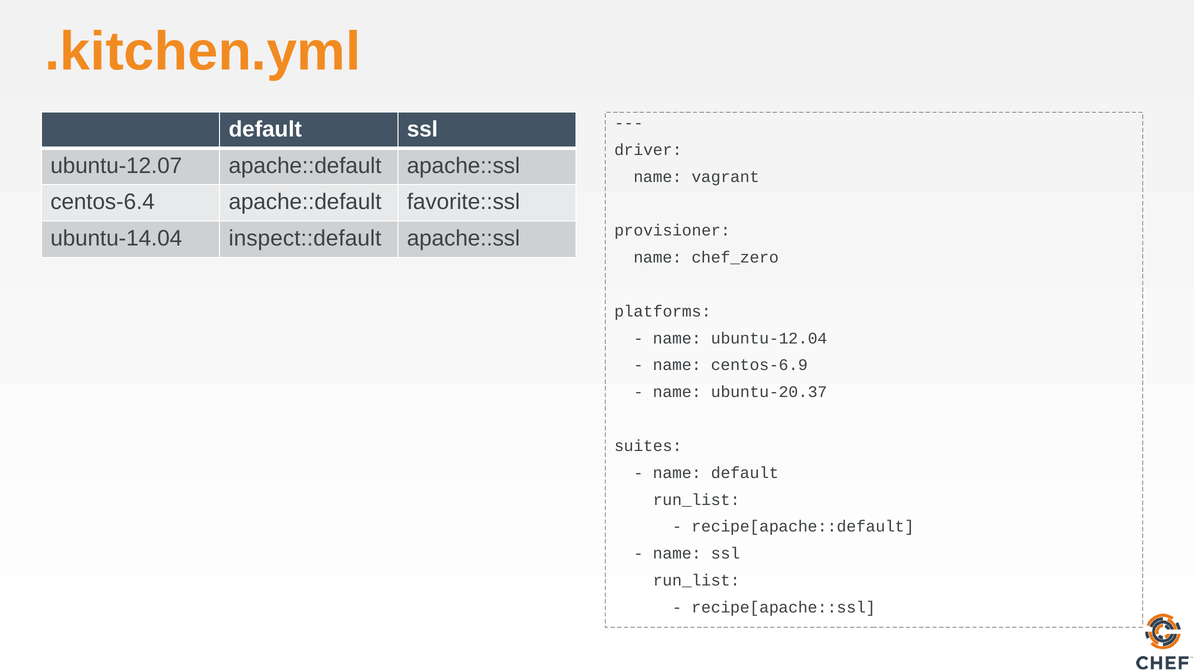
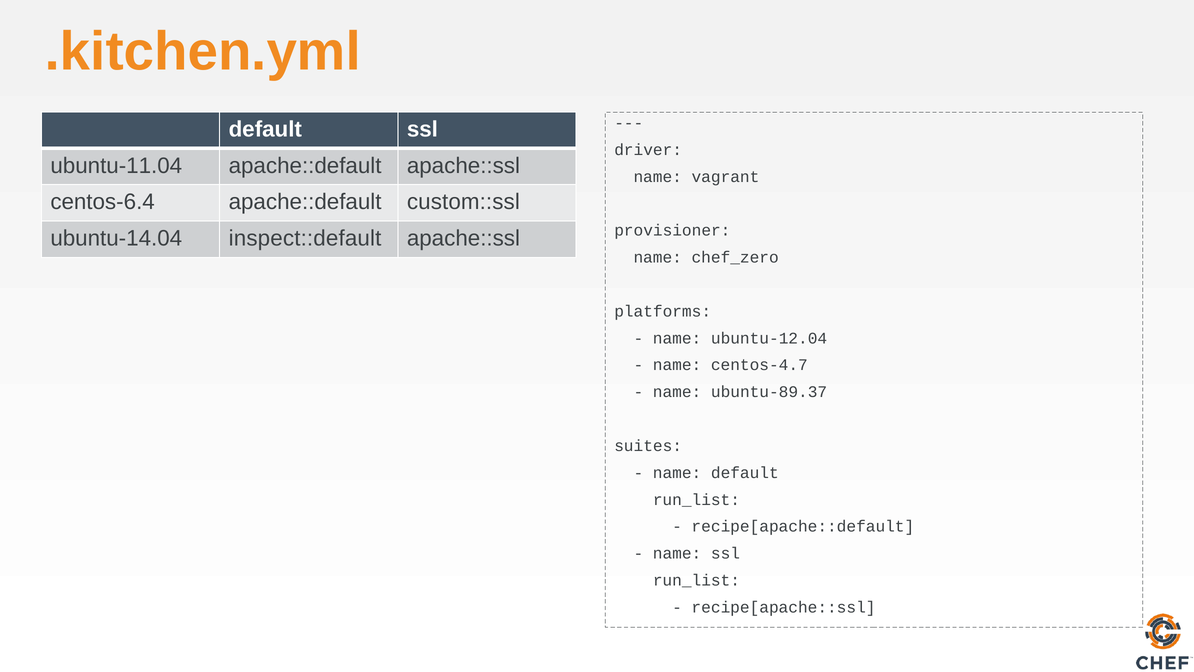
ubuntu-12.07: ubuntu-12.07 -> ubuntu-11.04
favorite::ssl: favorite::ssl -> custom::ssl
centos-6.9: centos-6.9 -> centos-4.7
ubuntu-20.37: ubuntu-20.37 -> ubuntu-89.37
